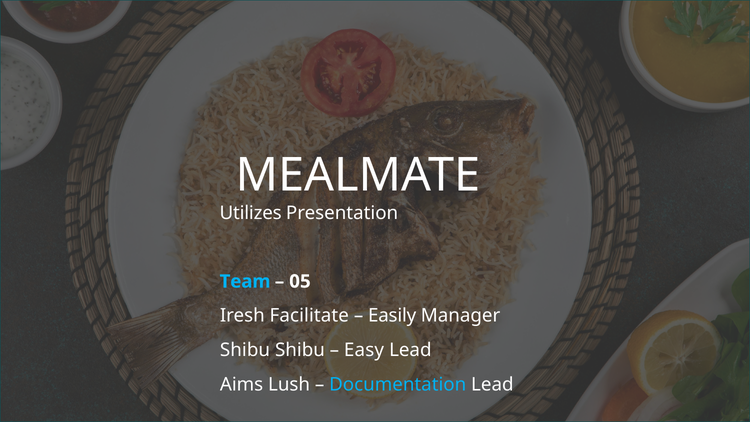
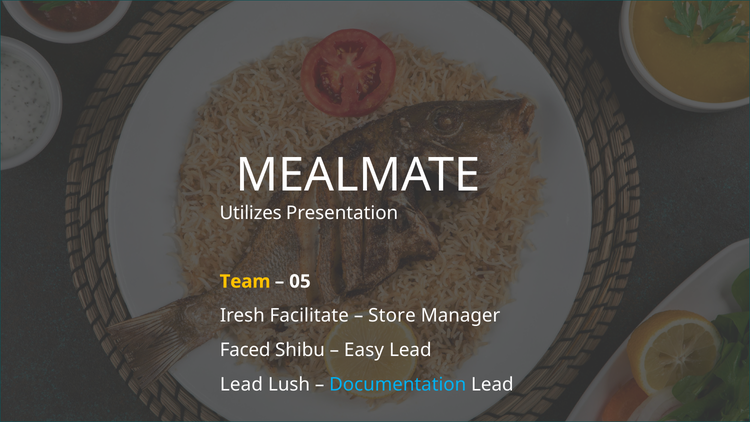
Team colour: light blue -> yellow
Easily: Easily -> Store
Shibu at (245, 350): Shibu -> Faced
Aims at (242, 384): Aims -> Lead
